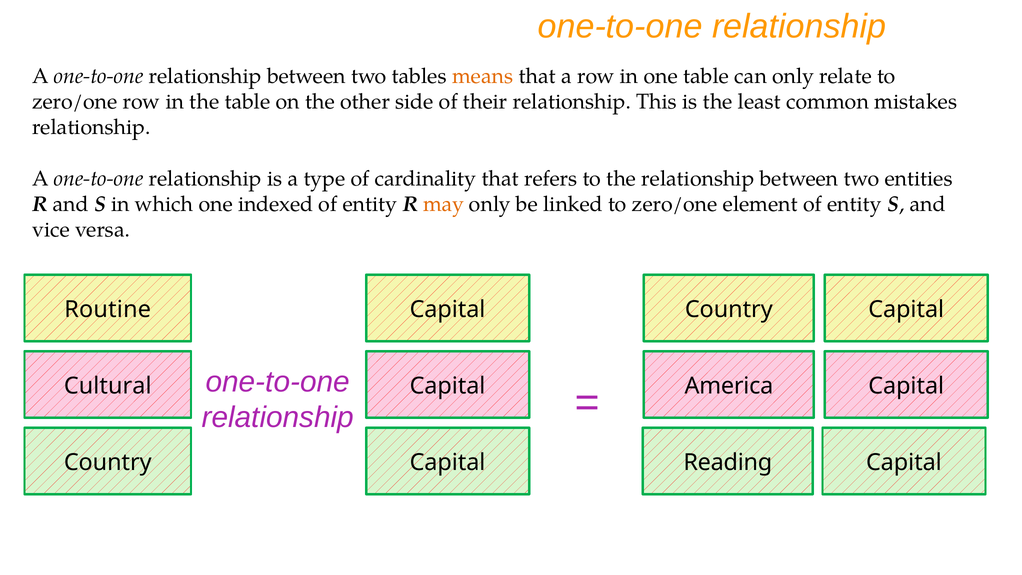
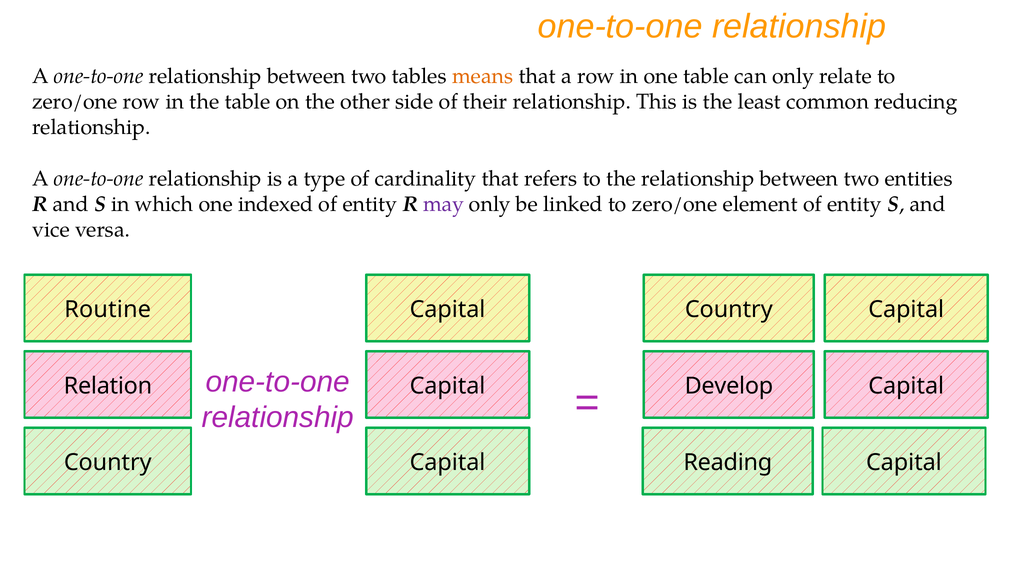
mistakes: mistakes -> reducing
may colour: orange -> purple
Cultural: Cultural -> Relation
America: America -> Develop
